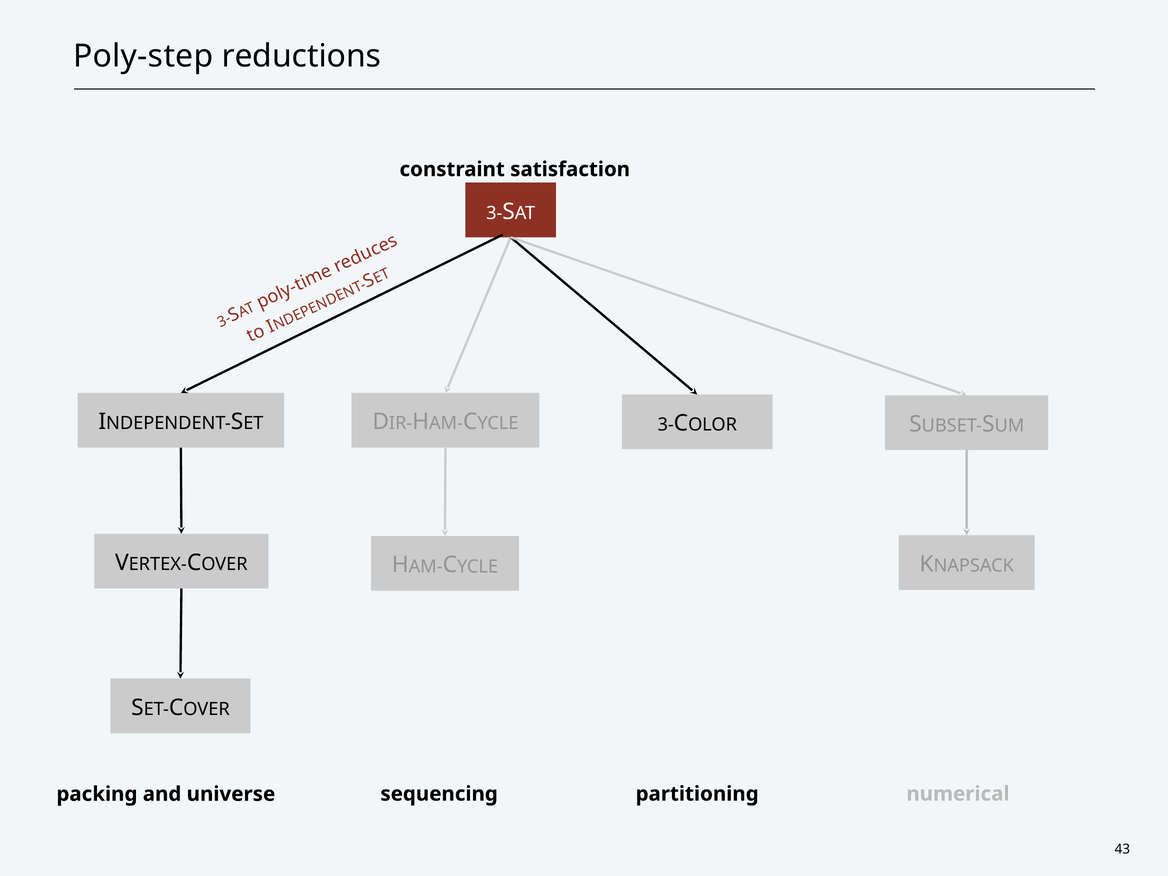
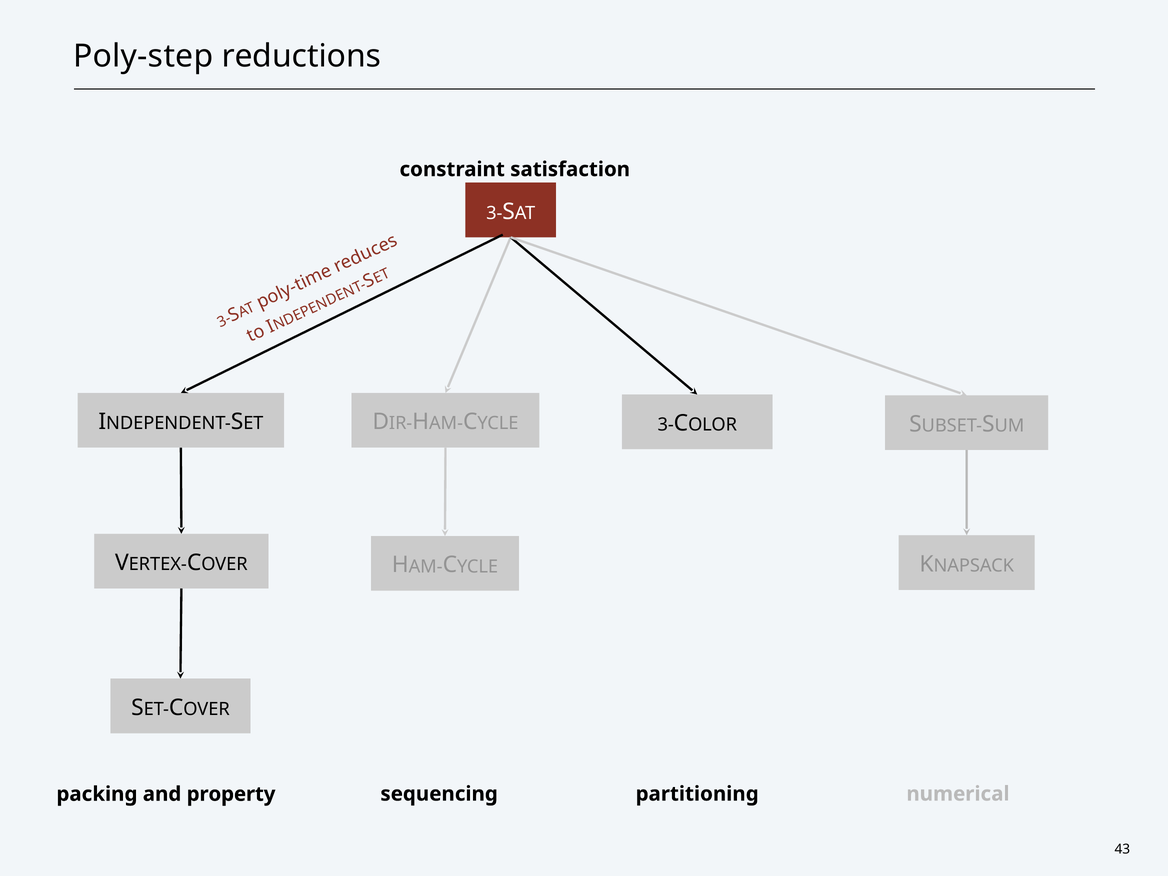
universe: universe -> property
